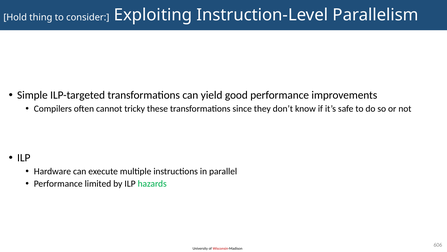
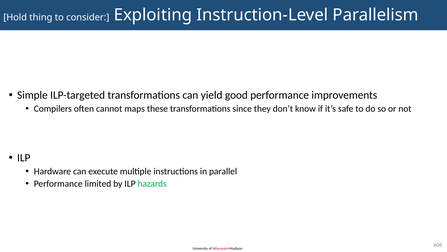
tricky: tricky -> maps
